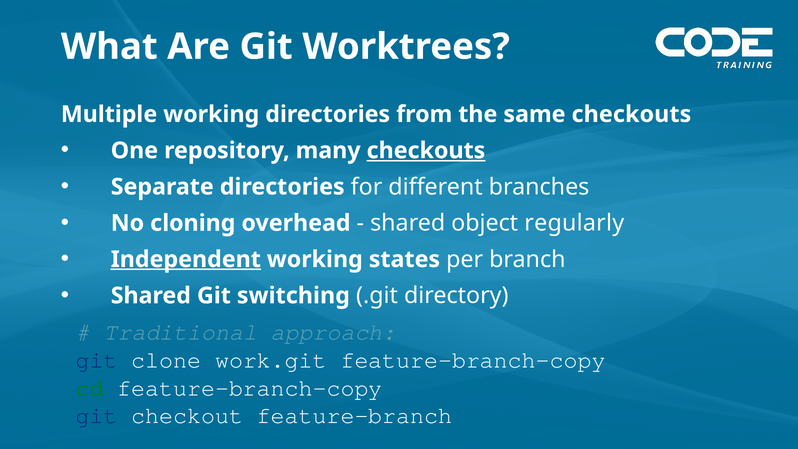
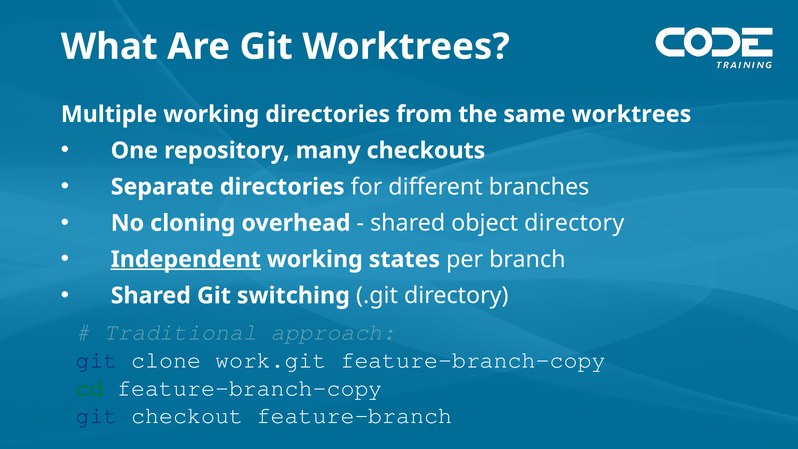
same checkouts: checkouts -> worktrees
checkouts at (426, 151) underline: present -> none
object regularly: regularly -> directory
